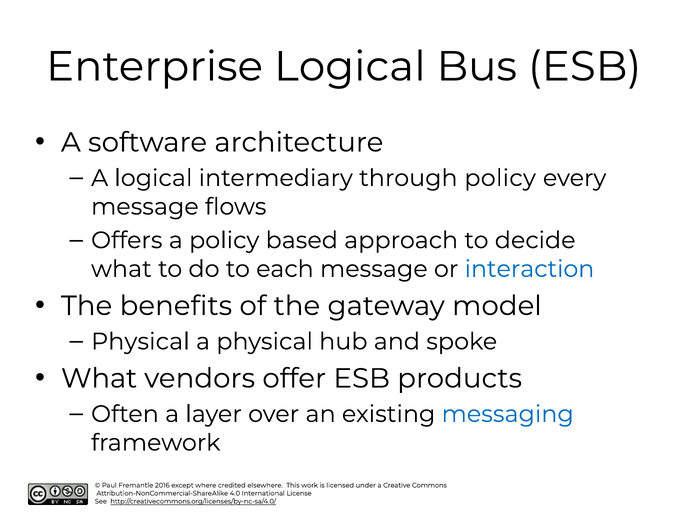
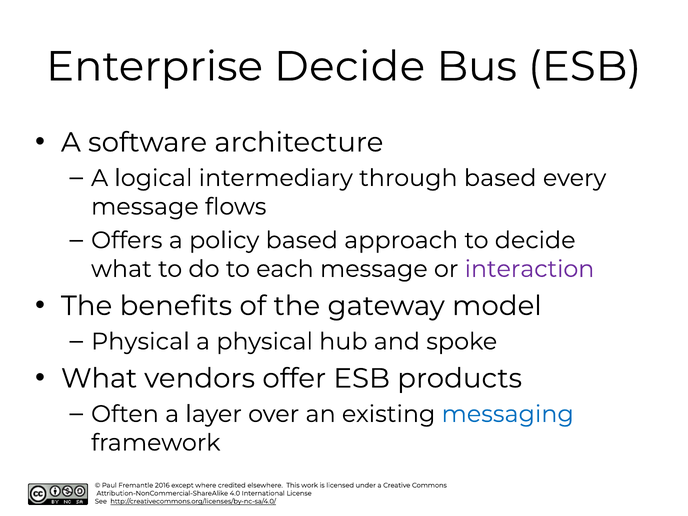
Enterprise Logical: Logical -> Decide
through policy: policy -> based
interaction colour: blue -> purple
